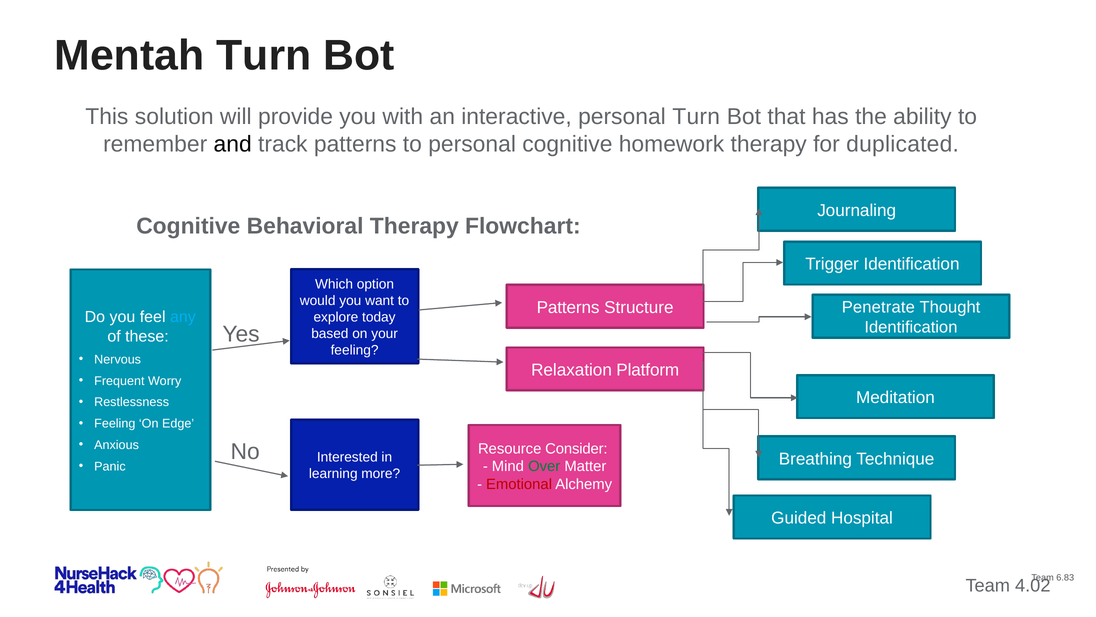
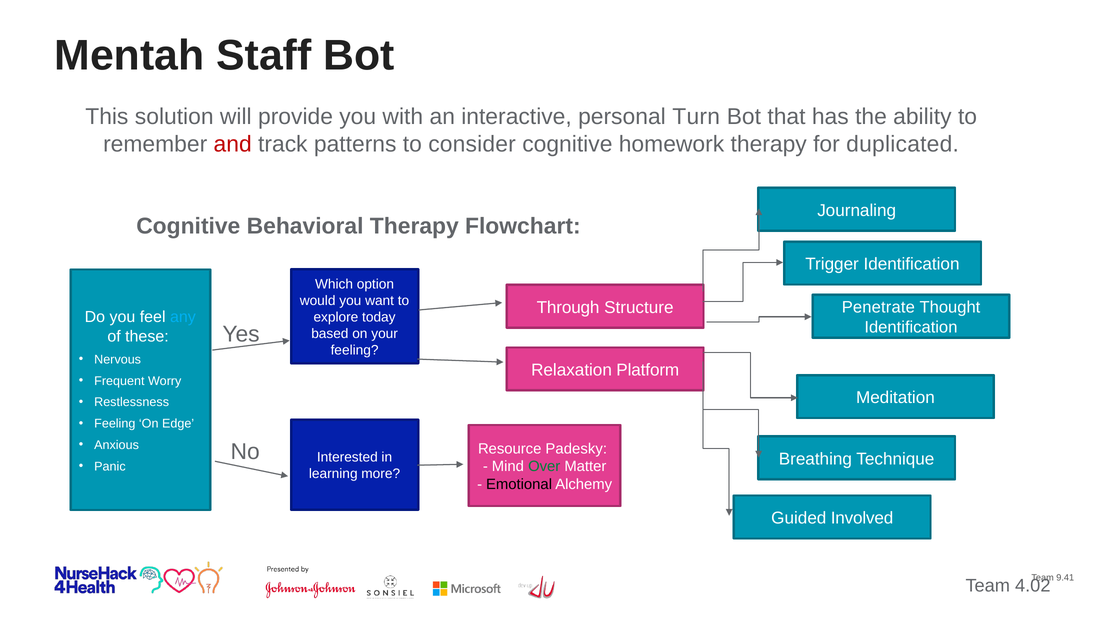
Mentah Turn: Turn -> Staff
and colour: black -> red
to personal: personal -> consider
Patterns at (568, 307): Patterns -> Through
Consider: Consider -> Padesky
Emotional colour: red -> black
Hospital: Hospital -> Involved
6.83: 6.83 -> 9.41
